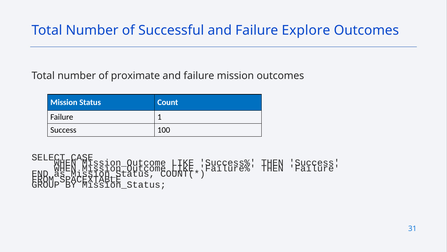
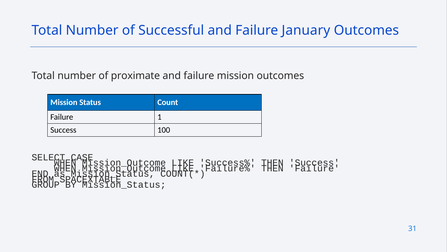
Explore: Explore -> January
